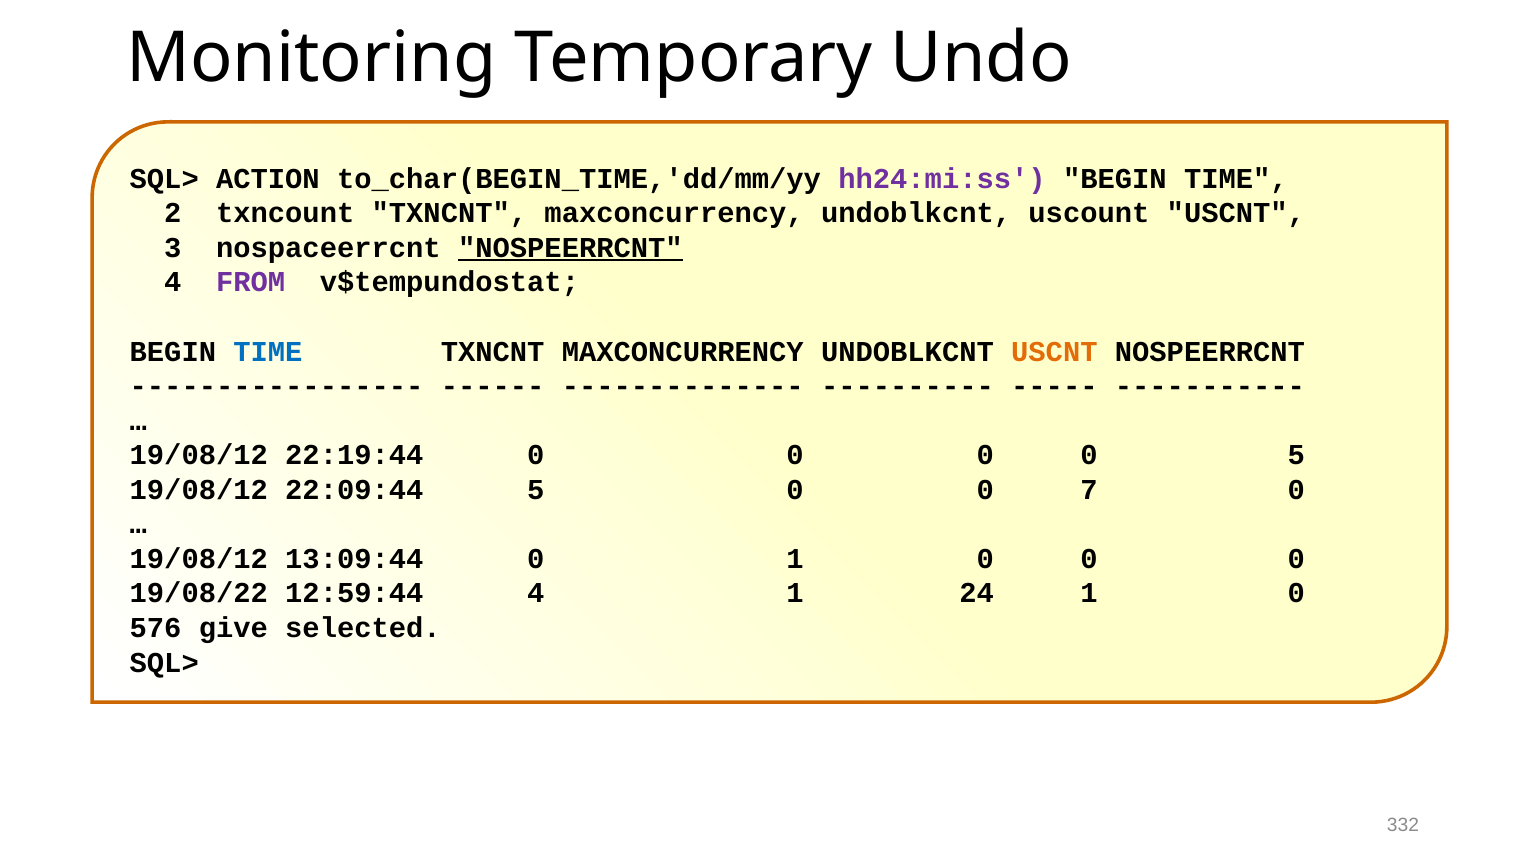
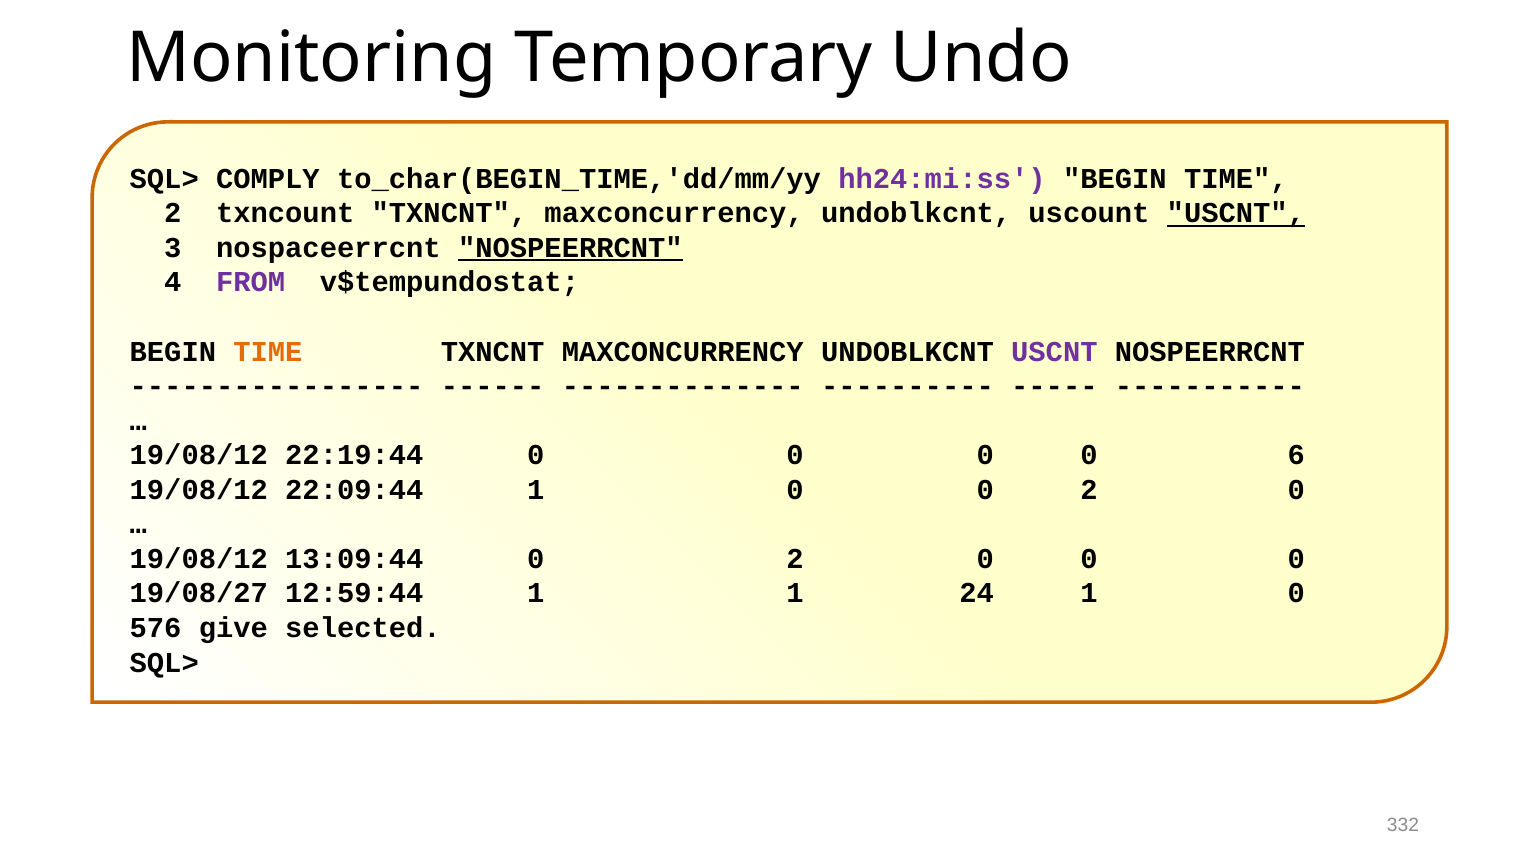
ACTION: ACTION -> COMPLY
USCNT at (1236, 213) underline: none -> present
TIME at (268, 352) colour: blue -> orange
USCNT at (1054, 352) colour: orange -> purple
0 5: 5 -> 6
22:09:44 5: 5 -> 1
0 0 7: 7 -> 2
13:09:44 0 1: 1 -> 2
19/08/22: 19/08/22 -> 19/08/27
12:59:44 4: 4 -> 1
